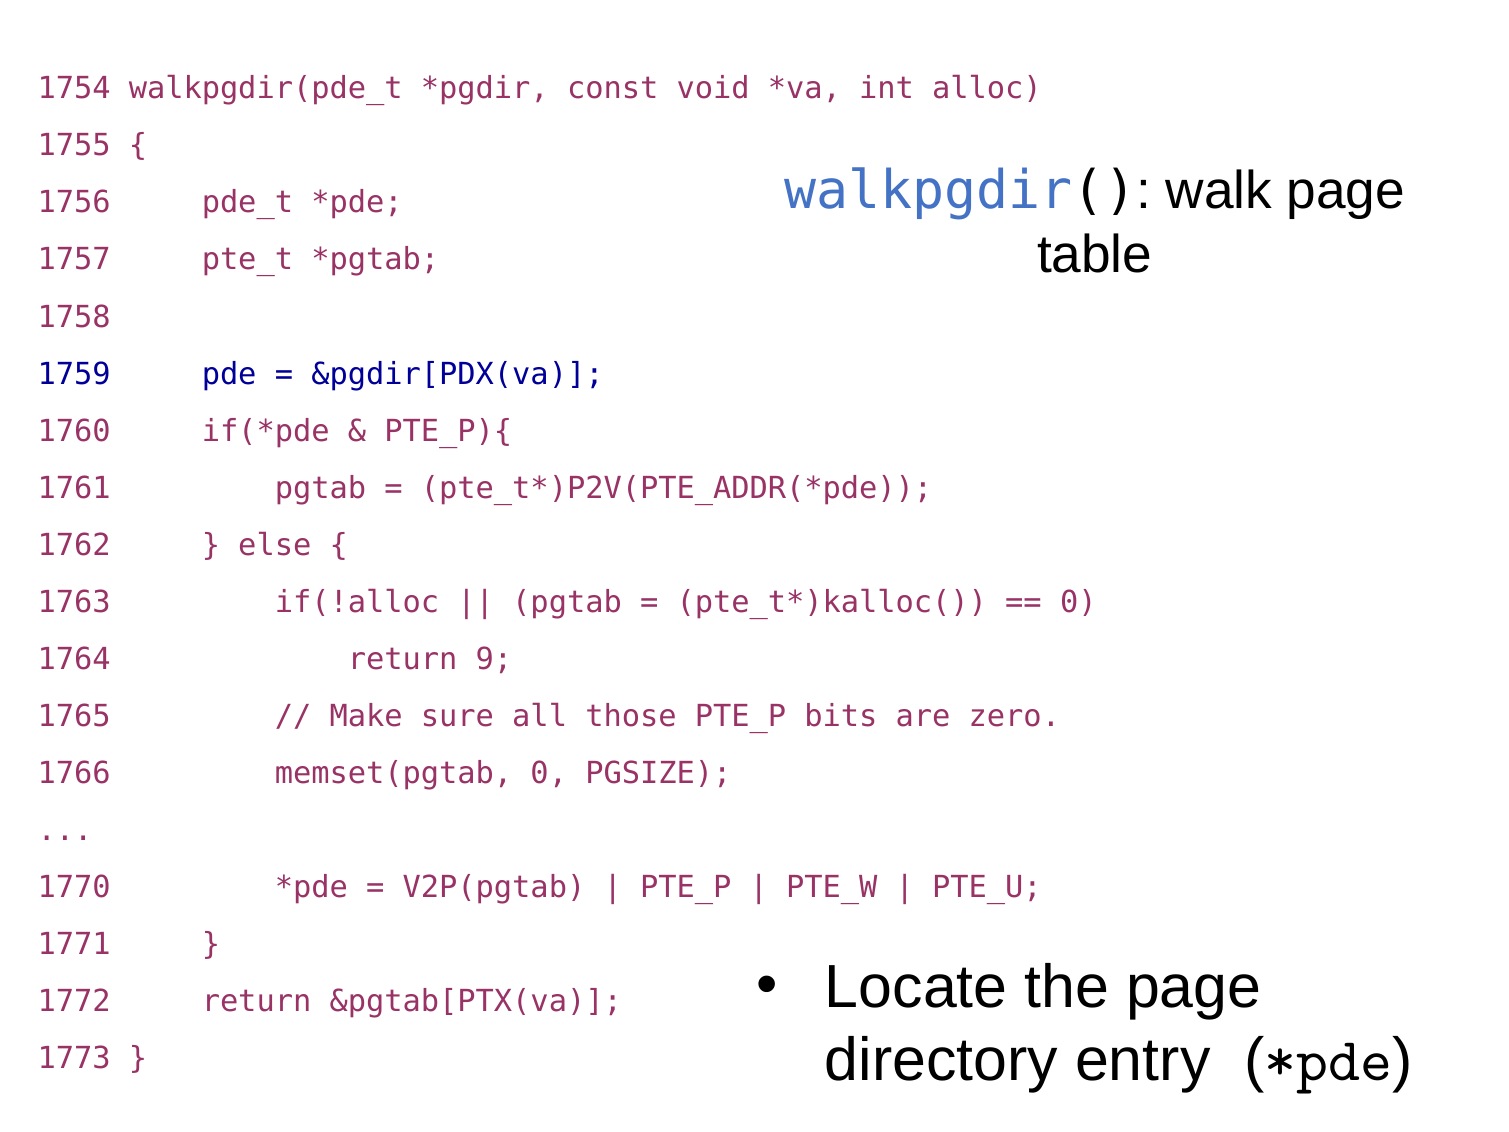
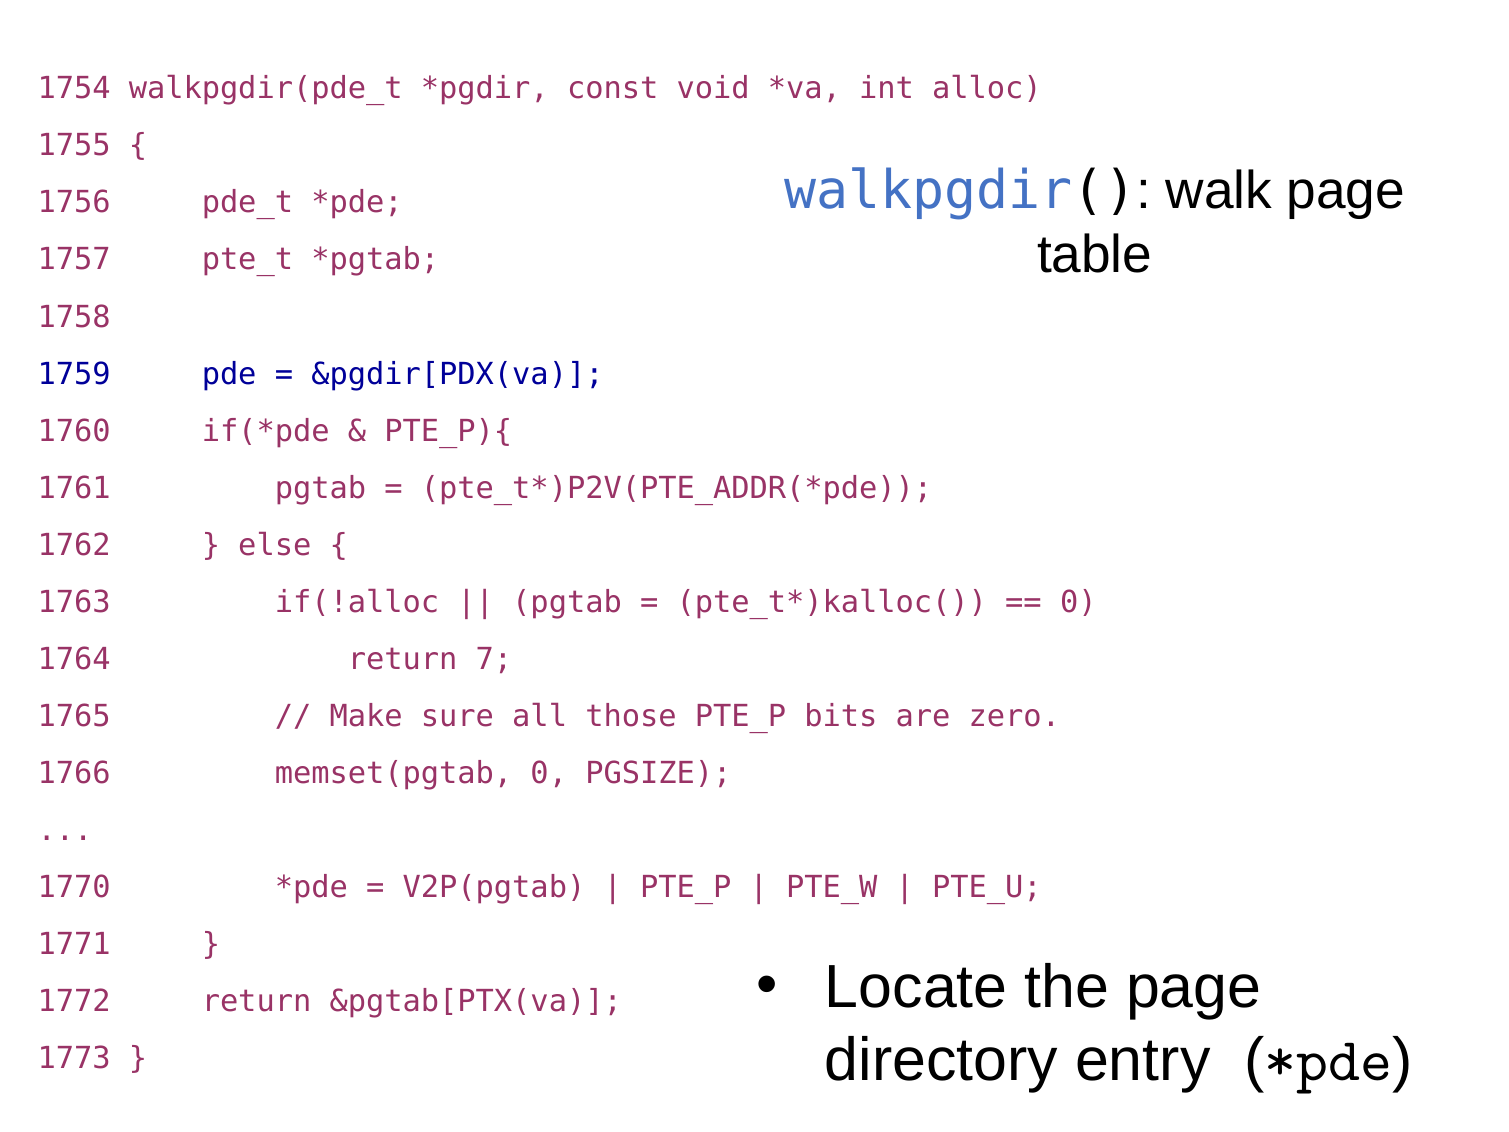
9: 9 -> 7
